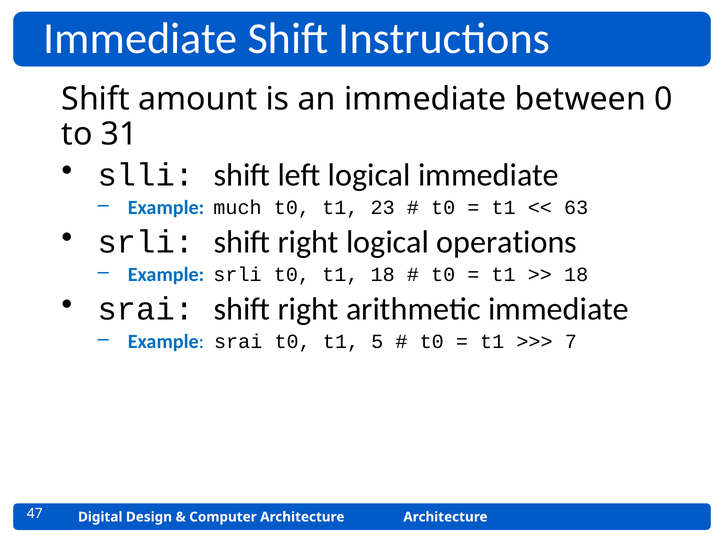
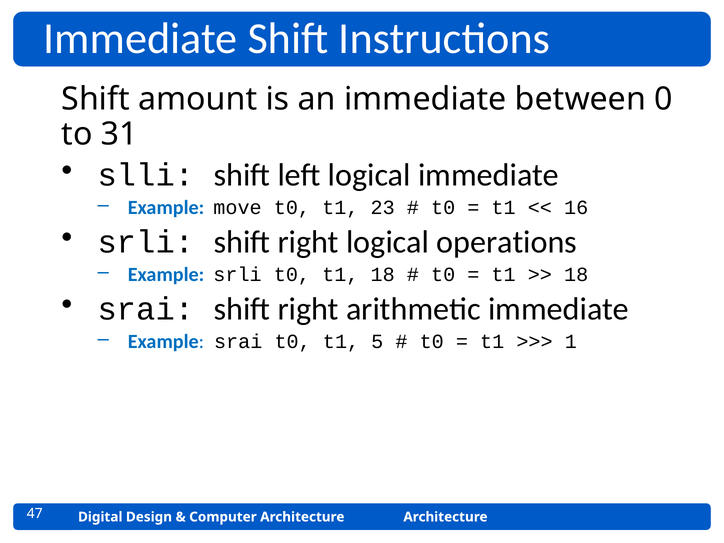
much: much -> move
63: 63 -> 16
7: 7 -> 1
